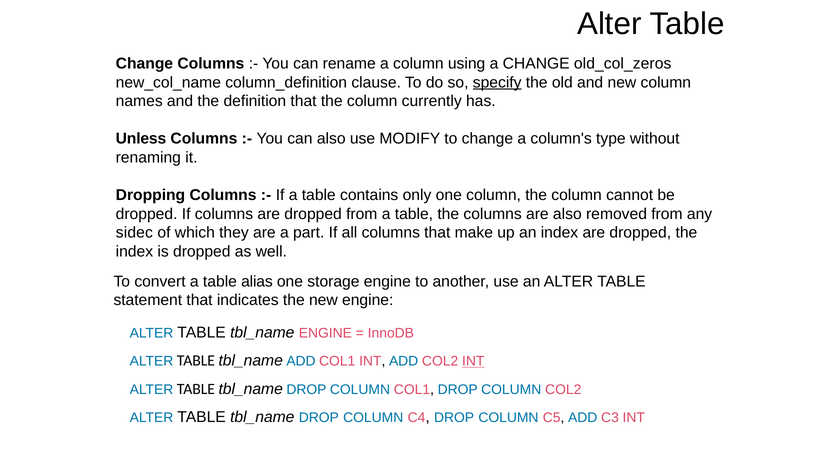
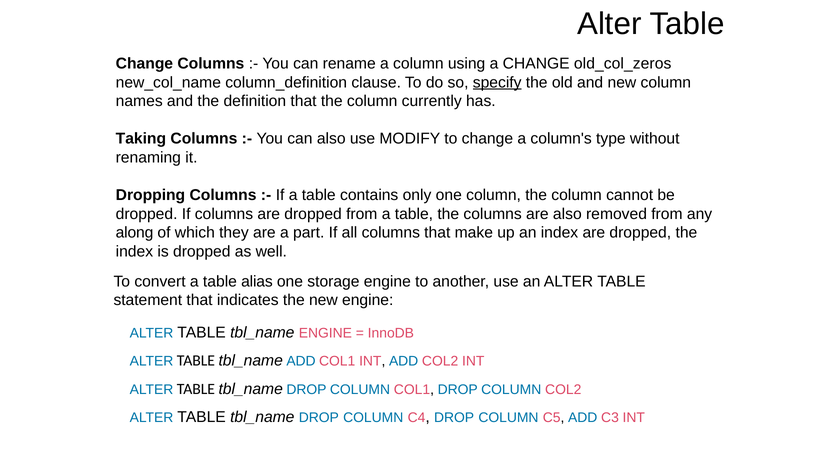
Unless: Unless -> Taking
sidec: sidec -> along
INT at (473, 361) underline: present -> none
